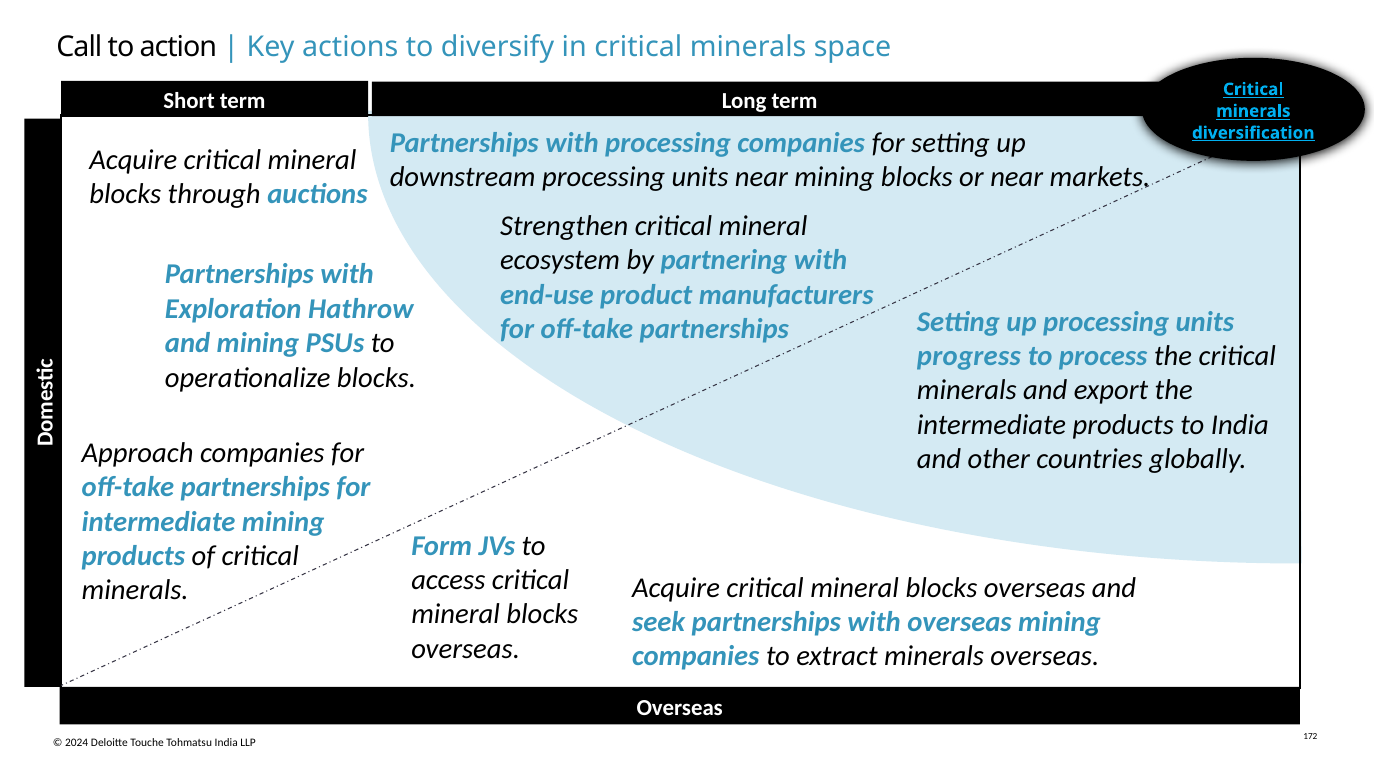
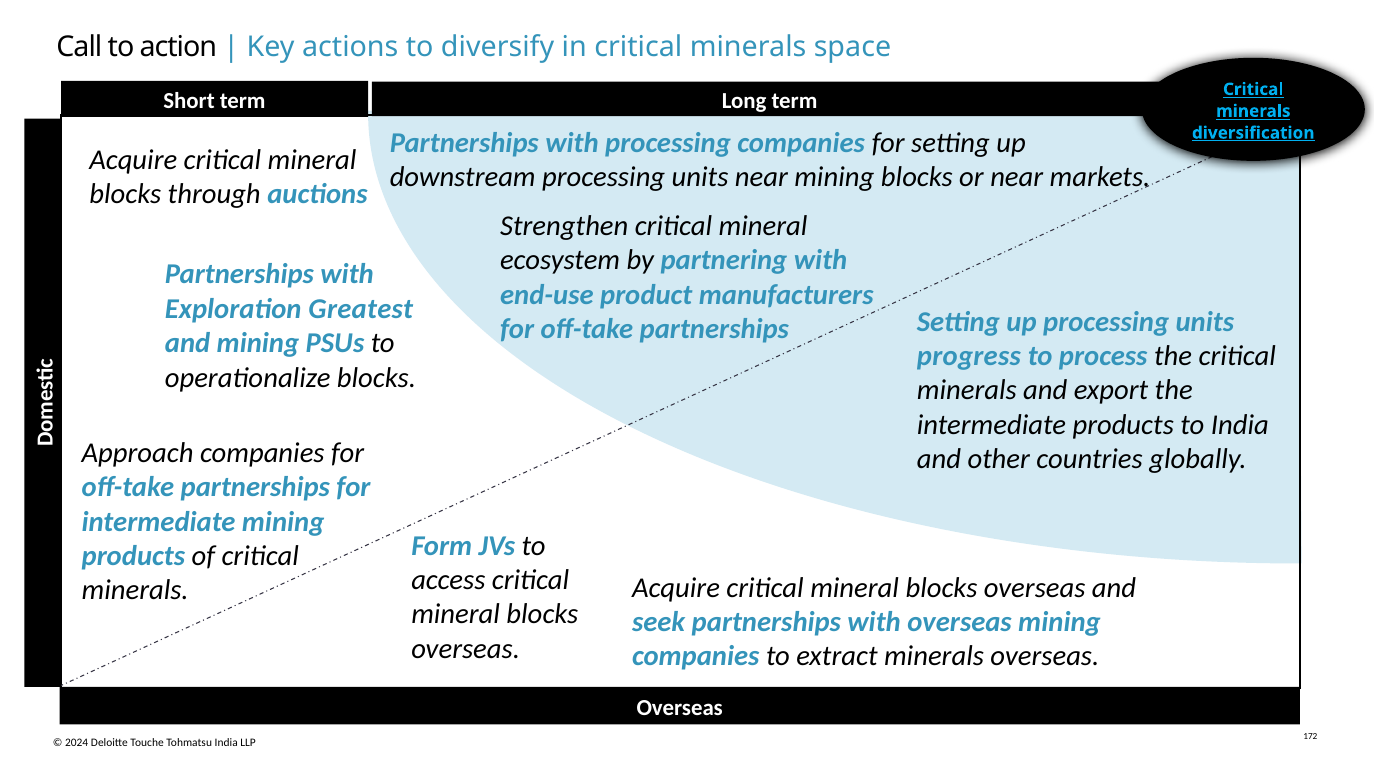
Hathrow: Hathrow -> Greatest
